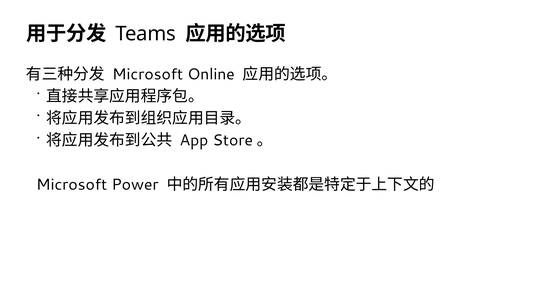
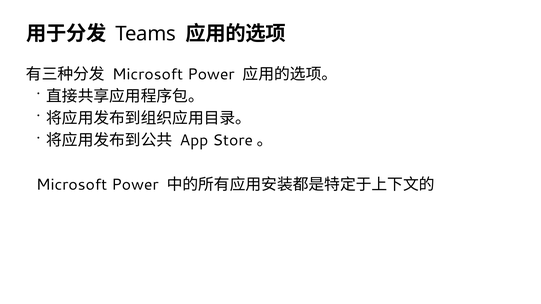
Online at (211, 74): Online -> Power
